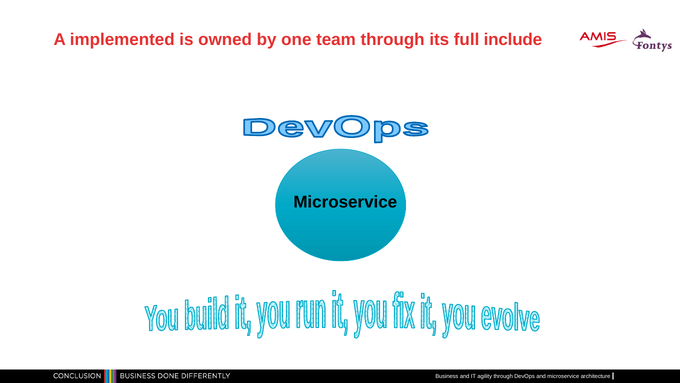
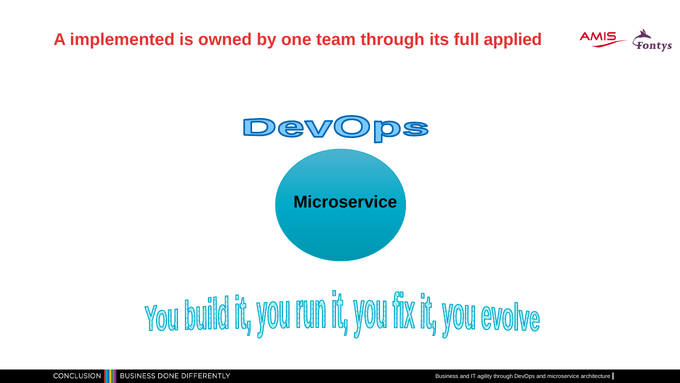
include: include -> applied
